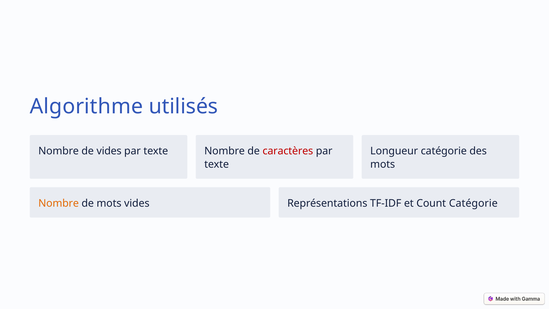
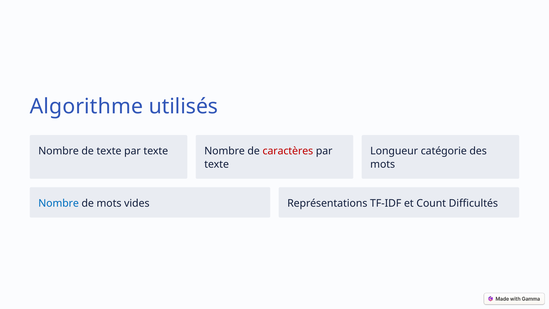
de vides: vides -> texte
Nombre at (59, 203) colour: orange -> blue
Count Catégorie: Catégorie -> Difficultés
